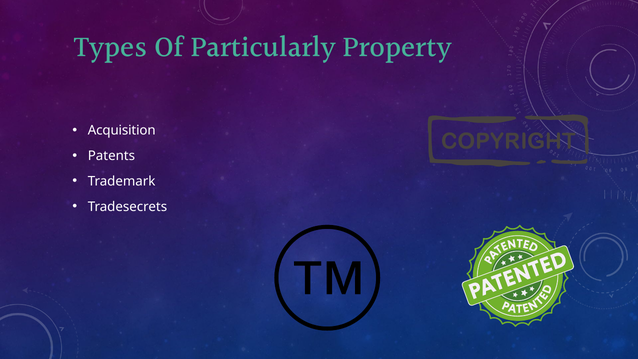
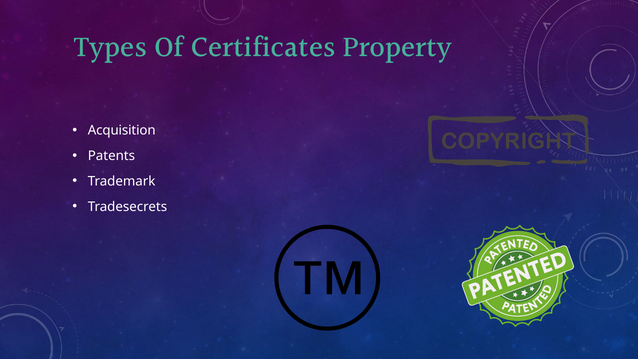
Particularly: Particularly -> Certificates
